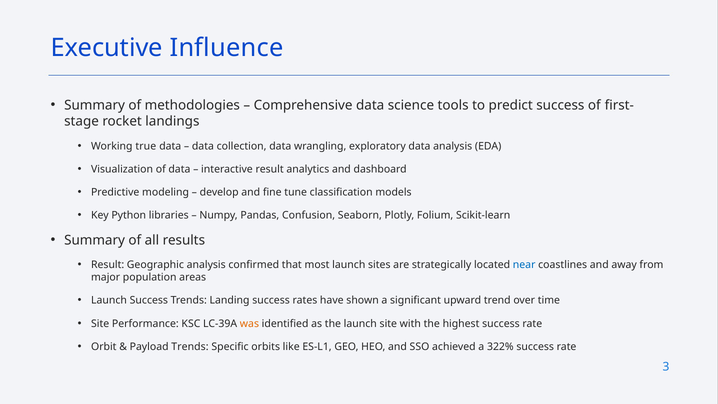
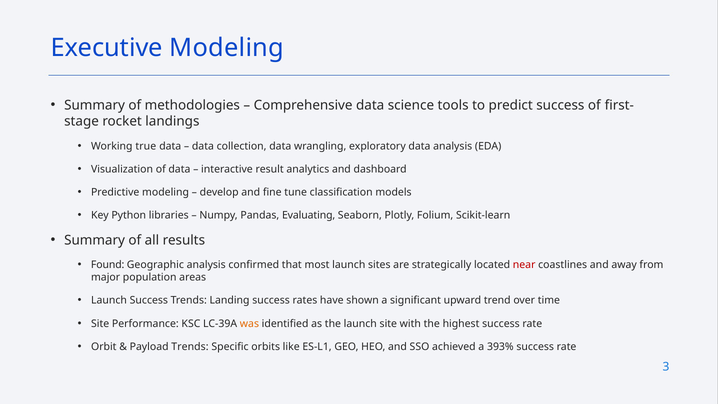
Executive Influence: Influence -> Modeling
Confusion: Confusion -> Evaluating
Result at (108, 265): Result -> Found
near colour: blue -> red
322%: 322% -> 393%
